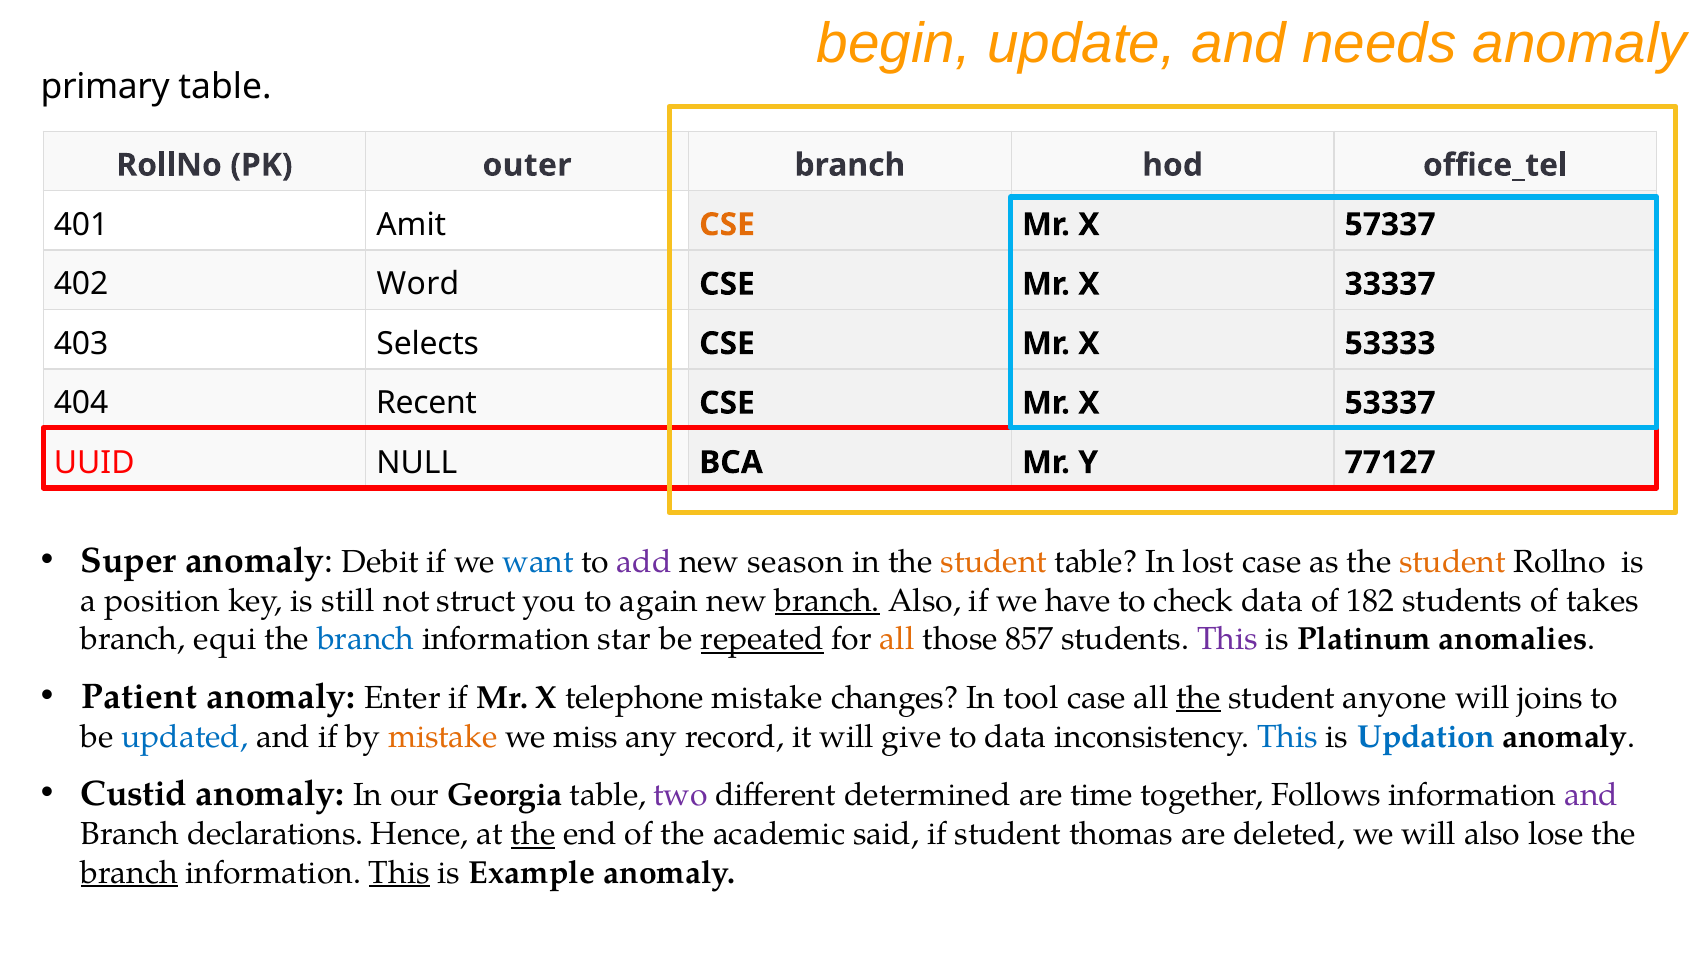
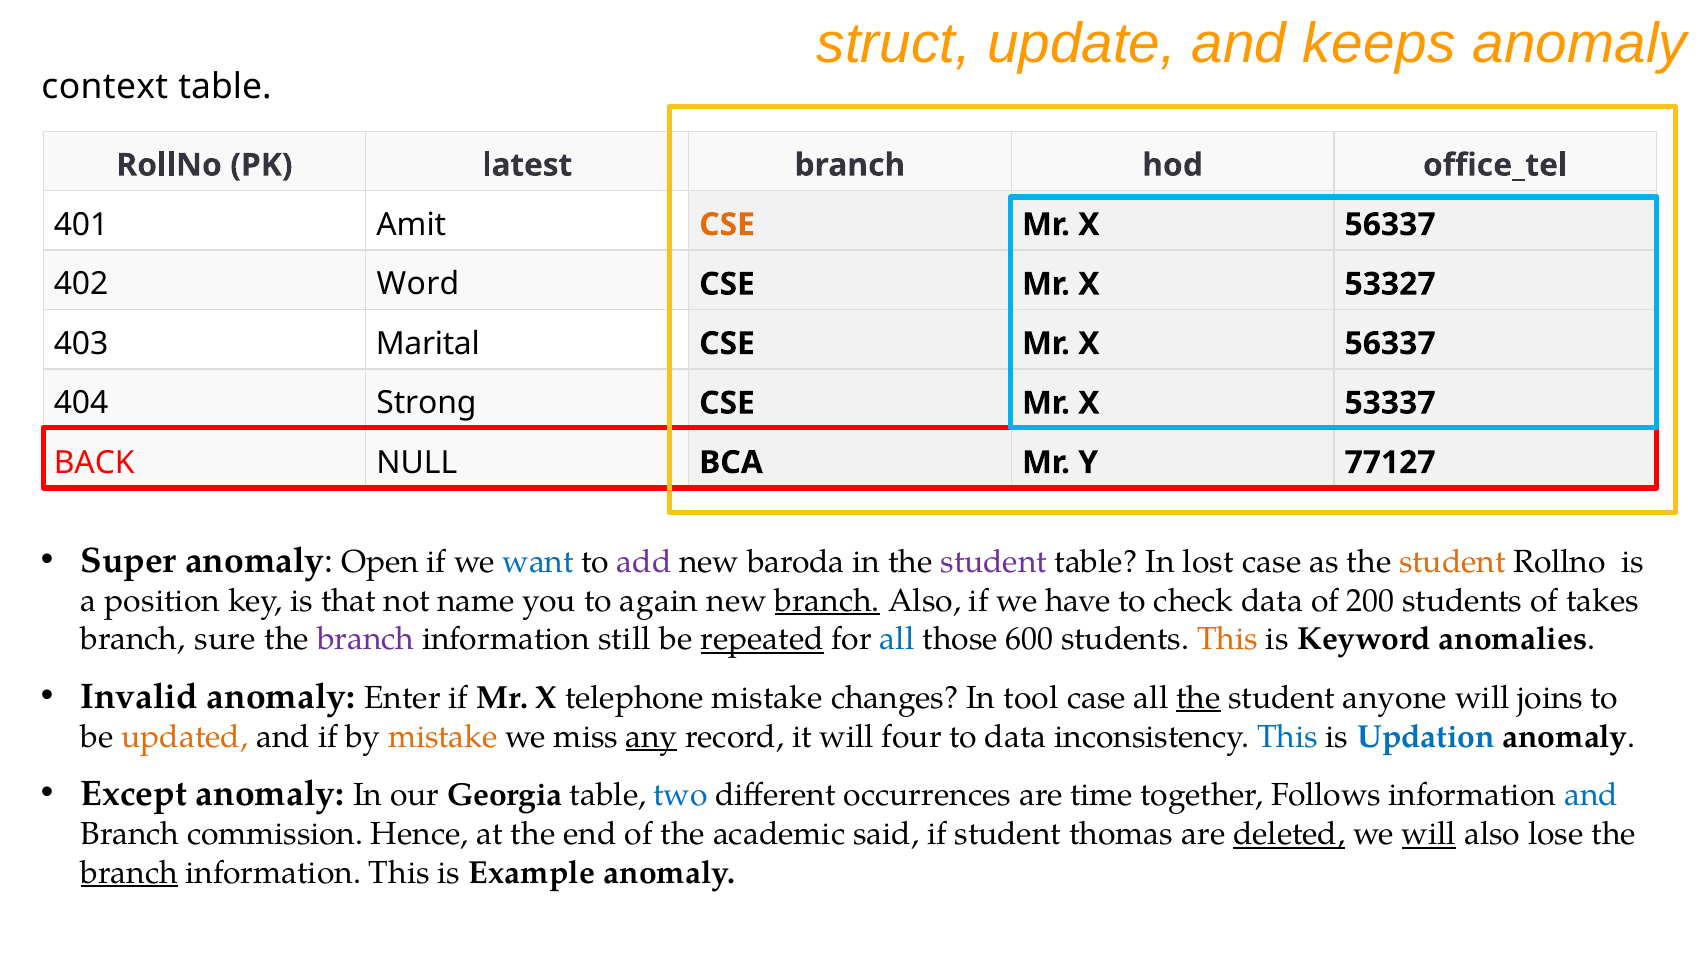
begin: begin -> struct
needs: needs -> keeps
primary: primary -> context
outer: outer -> latest
57337 at (1390, 225): 57337 -> 56337
33337: 33337 -> 53327
Selects: Selects -> Marital
53333 at (1390, 344): 53333 -> 56337
Recent: Recent -> Strong
UUID: UUID -> BACK
Debit: Debit -> Open
season: season -> baroda
student at (994, 562) colour: orange -> purple
still: still -> that
struct: struct -> name
182: 182 -> 200
equi: equi -> sure
branch at (366, 639) colour: blue -> purple
star: star -> still
all at (897, 639) colour: orange -> blue
857: 857 -> 600
This at (1228, 639) colour: purple -> orange
Platinum: Platinum -> Keyword
Patient: Patient -> Invalid
updated colour: blue -> orange
any underline: none -> present
give: give -> four
Custid: Custid -> Except
two colour: purple -> blue
determined: determined -> occurrences
and at (1591, 796) colour: purple -> blue
declarations: declarations -> commission
the at (533, 835) underline: present -> none
deleted underline: none -> present
will at (1429, 835) underline: none -> present
This at (399, 873) underline: present -> none
